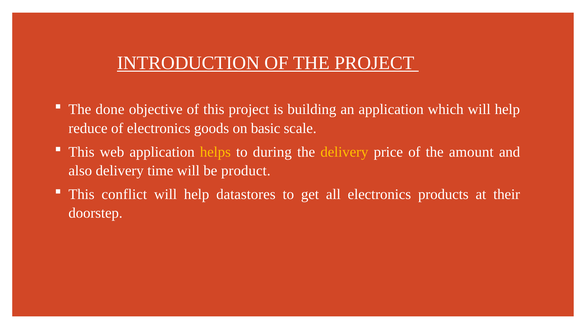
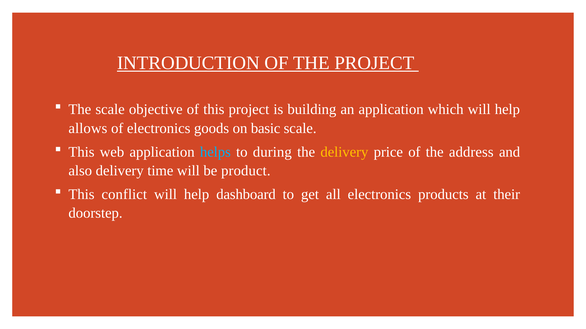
The done: done -> scale
reduce: reduce -> allows
helps colour: yellow -> light blue
amount: amount -> address
datastores: datastores -> dashboard
